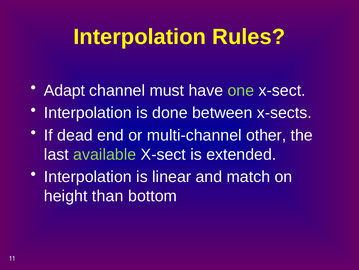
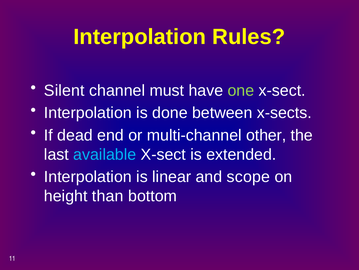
Adapt: Adapt -> Silent
available colour: light green -> light blue
match: match -> scope
